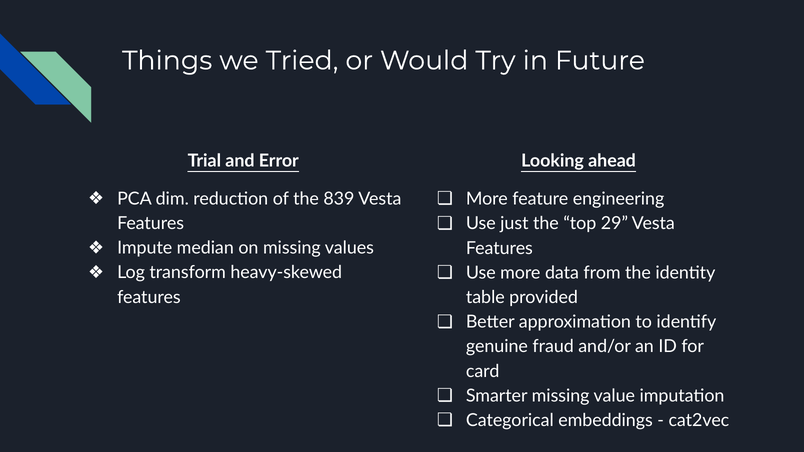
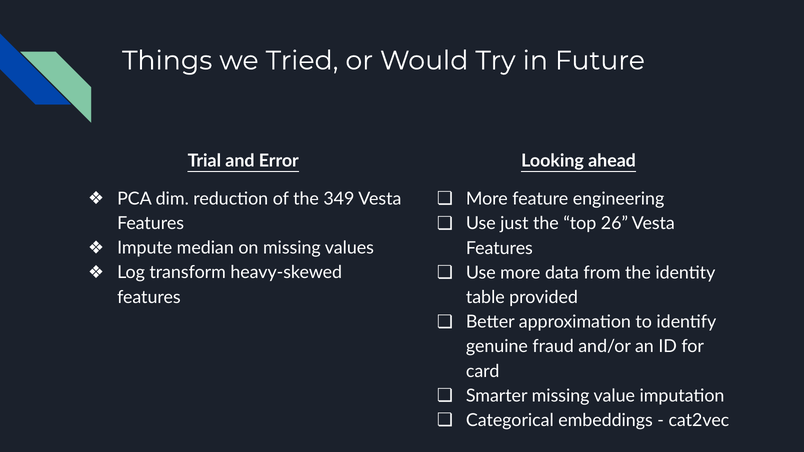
839: 839 -> 349
29: 29 -> 26
